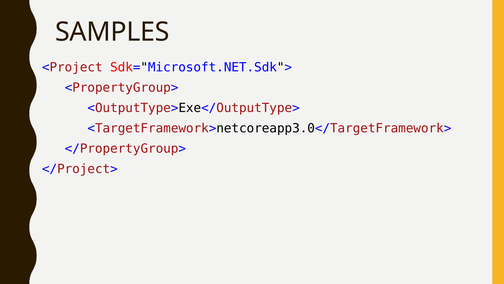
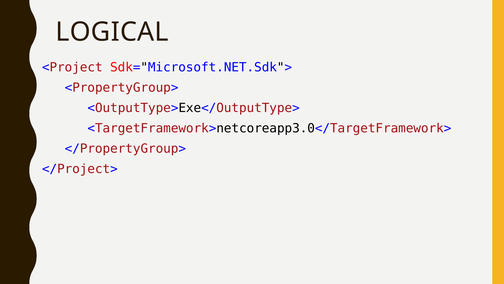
SAMPLES: SAMPLES -> LOGICAL
